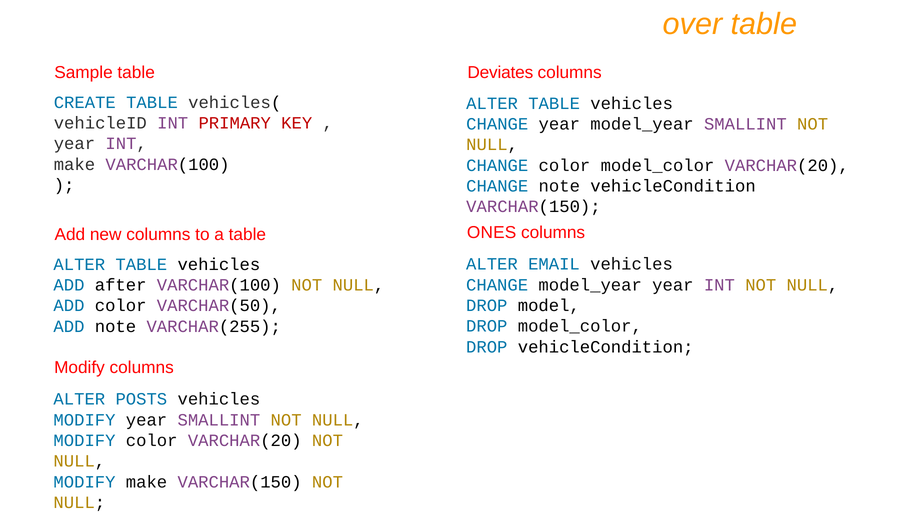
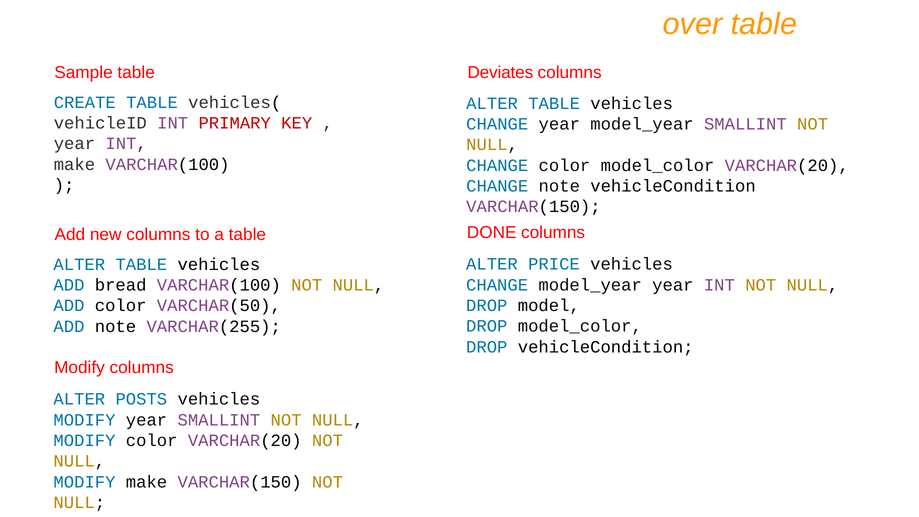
ONES: ONES -> DONE
EMAIL: EMAIL -> PRICE
after: after -> bread
